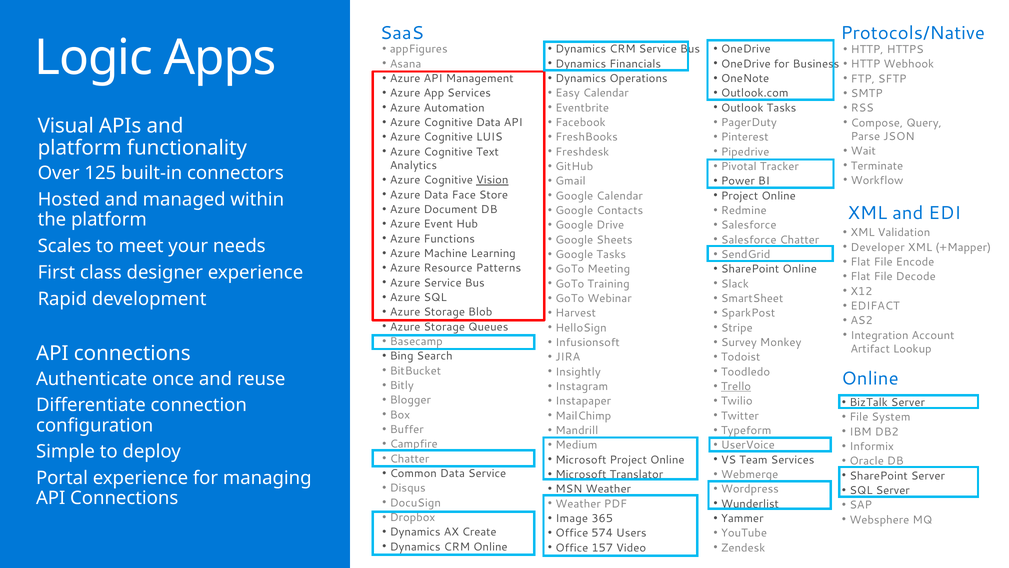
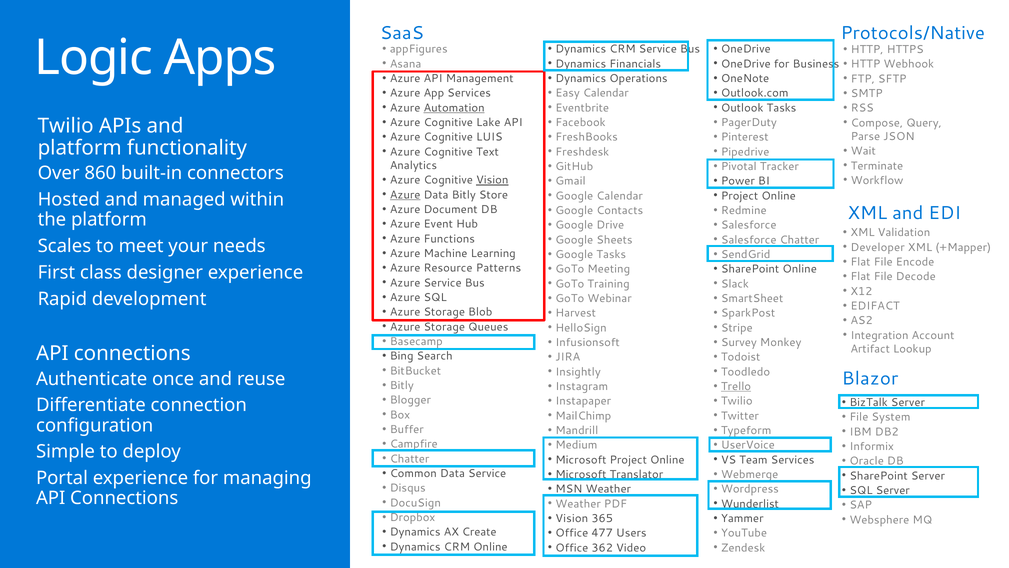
Automation underline: none -> present
Cognitive Data: Data -> Lake
Visual at (66, 126): Visual -> Twilio
125: 125 -> 860
Azure at (405, 195) underline: none -> present
Data Face: Face -> Bitly
Online at (870, 379): Online -> Blazor
Image at (572, 518): Image -> Vision
574: 574 -> 477
157: 157 -> 362
